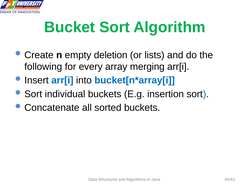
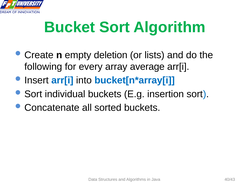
merging: merging -> average
